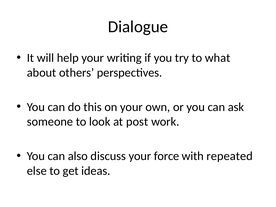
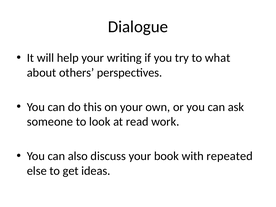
post: post -> read
force: force -> book
